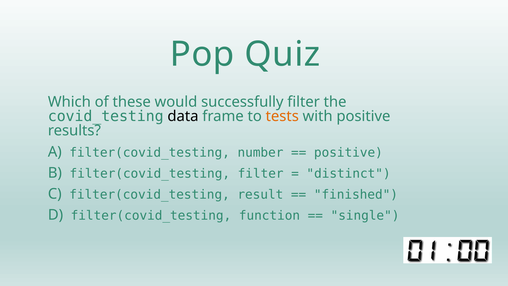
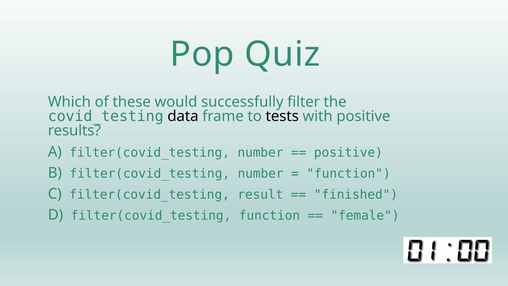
tests colour: orange -> black
B filter(covid_testing filter: filter -> number
distinct at (349, 173): distinct -> function
single: single -> female
